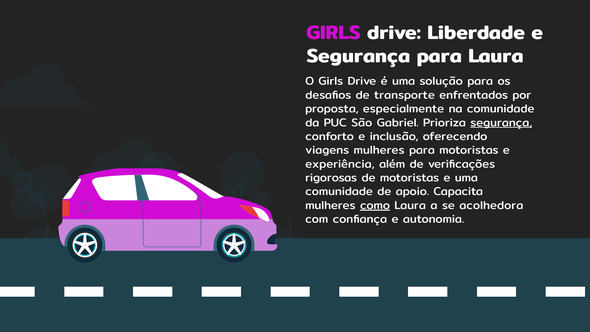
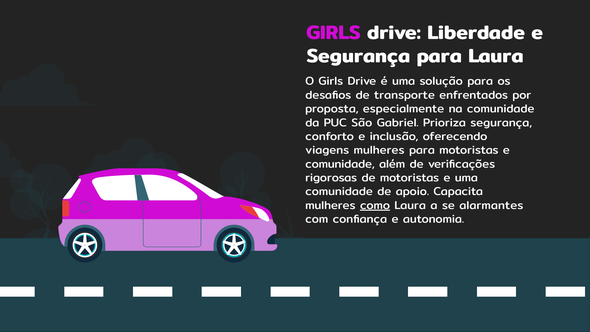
segurança at (501, 123) underline: present -> none
experiência at (340, 164): experiência -> comunidade
acolhedora: acolhedora -> alarmantes
